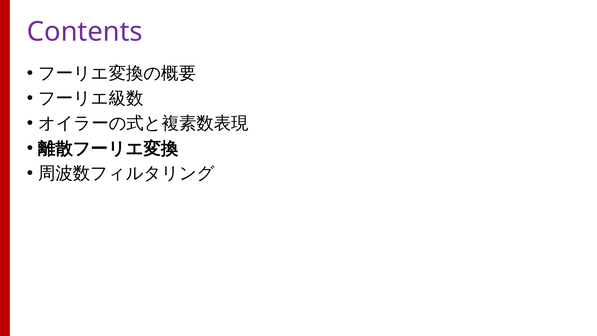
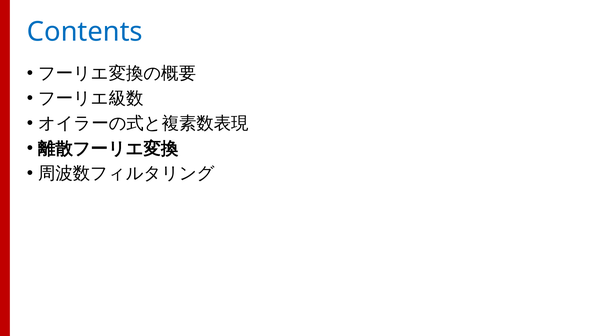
Contents colour: purple -> blue
